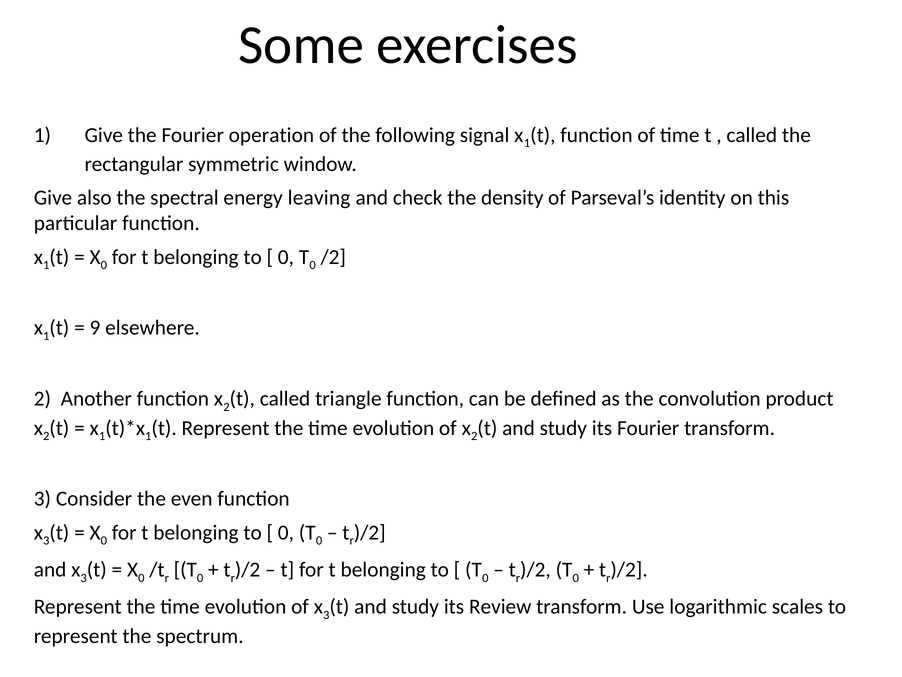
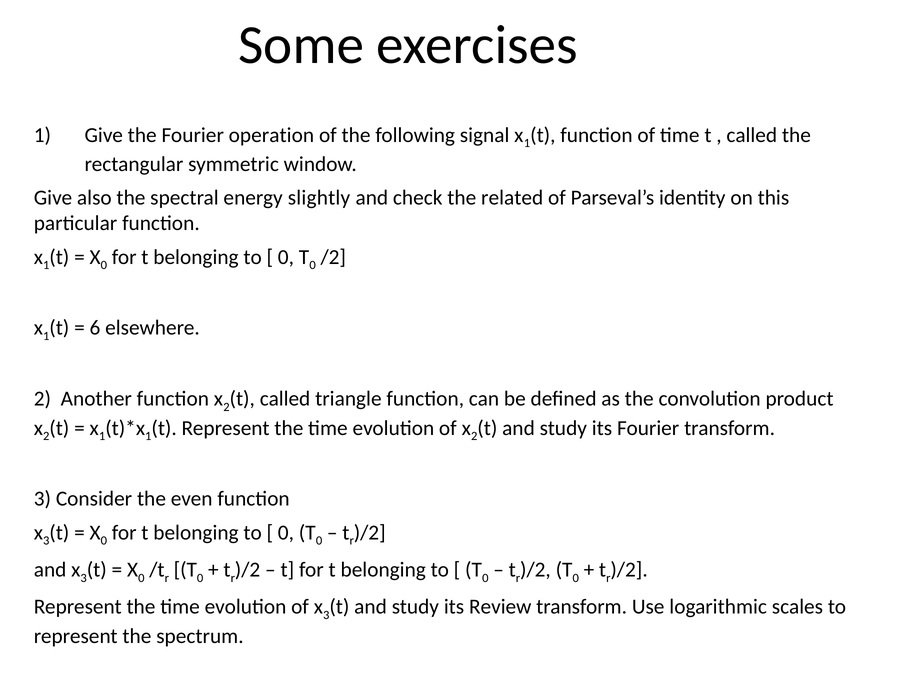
leaving: leaving -> slightly
density: density -> related
9: 9 -> 6
